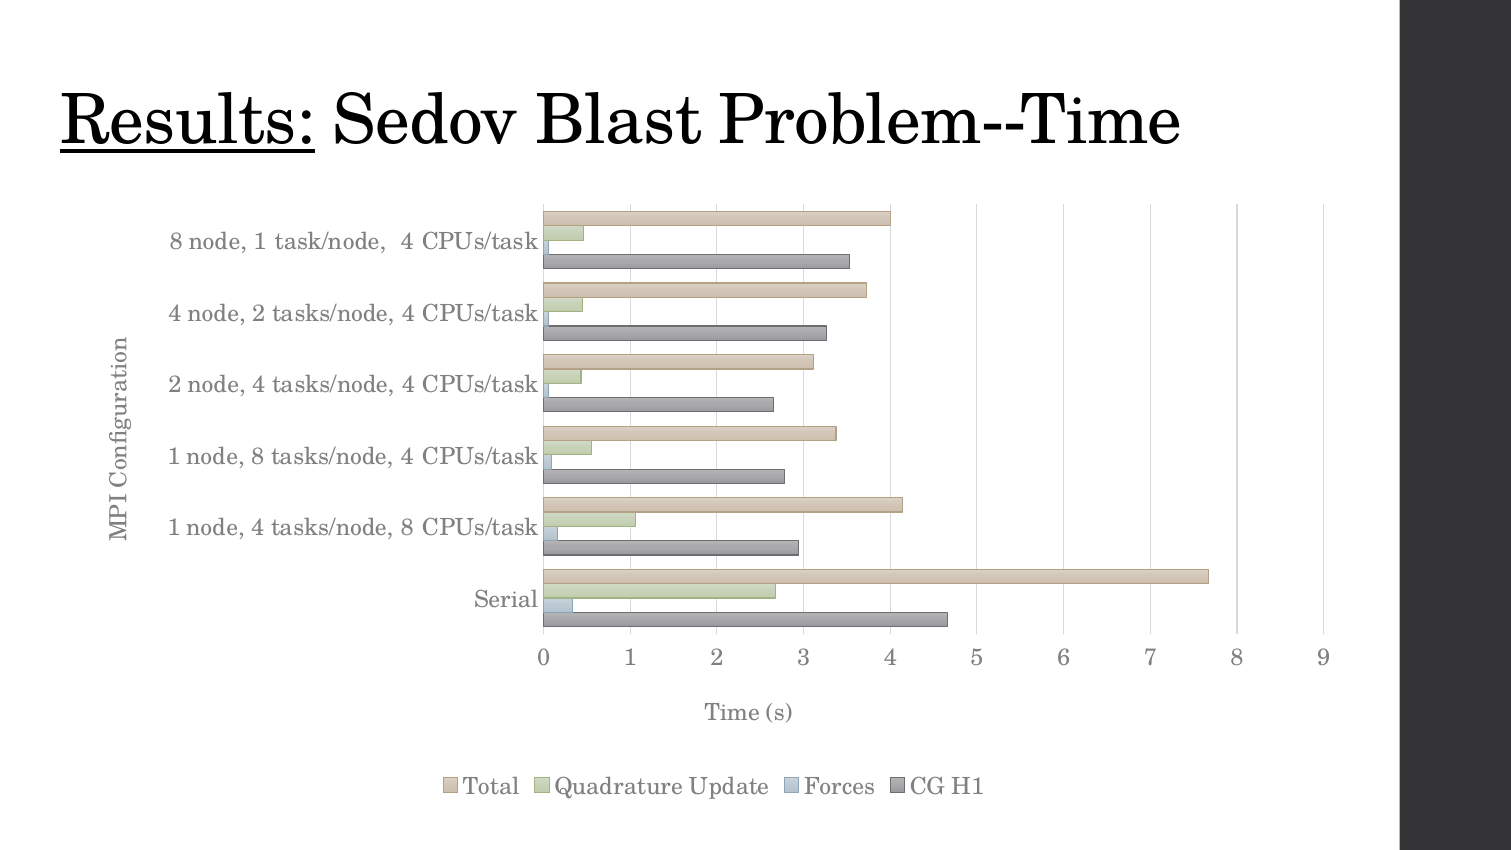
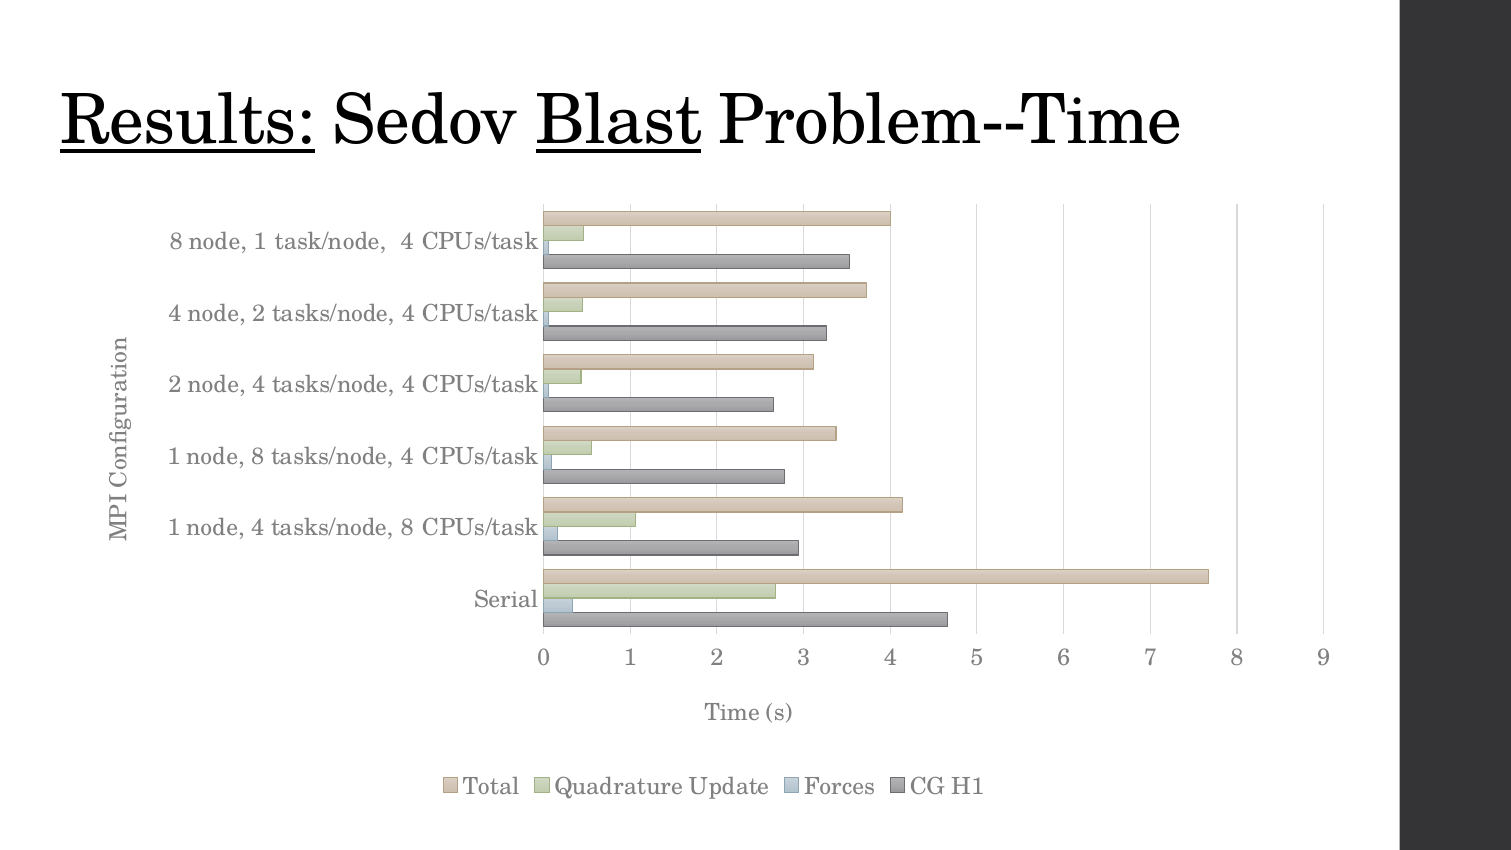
Blast underline: none -> present
